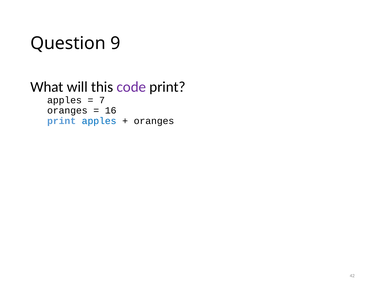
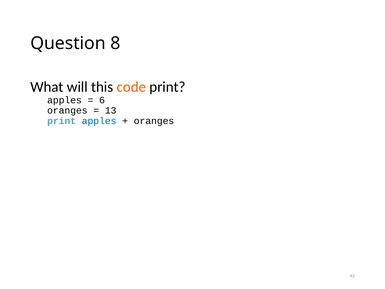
9: 9 -> 8
code colour: purple -> orange
7: 7 -> 6
16: 16 -> 13
